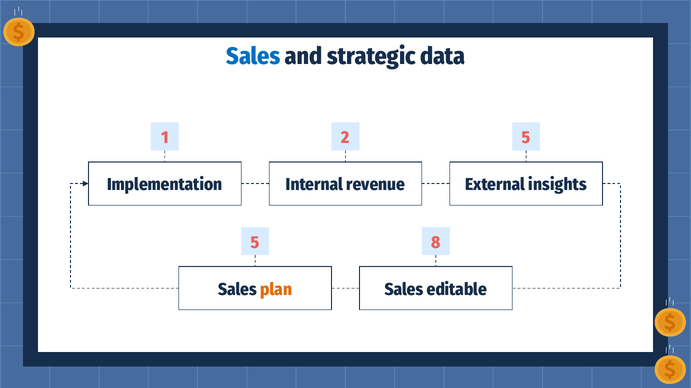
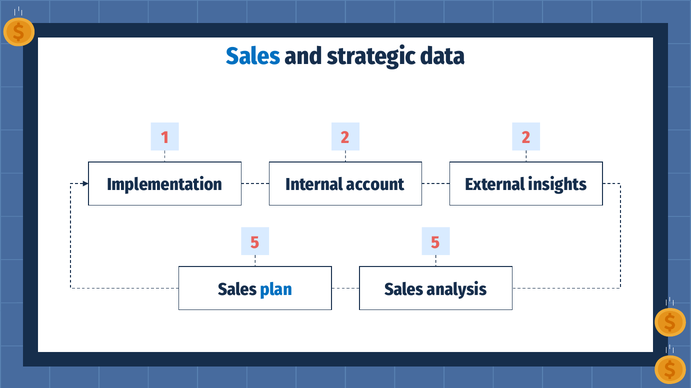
2 5: 5 -> 2
revenue: revenue -> account
5 8: 8 -> 5
plan colour: orange -> blue
editable: editable -> analysis
